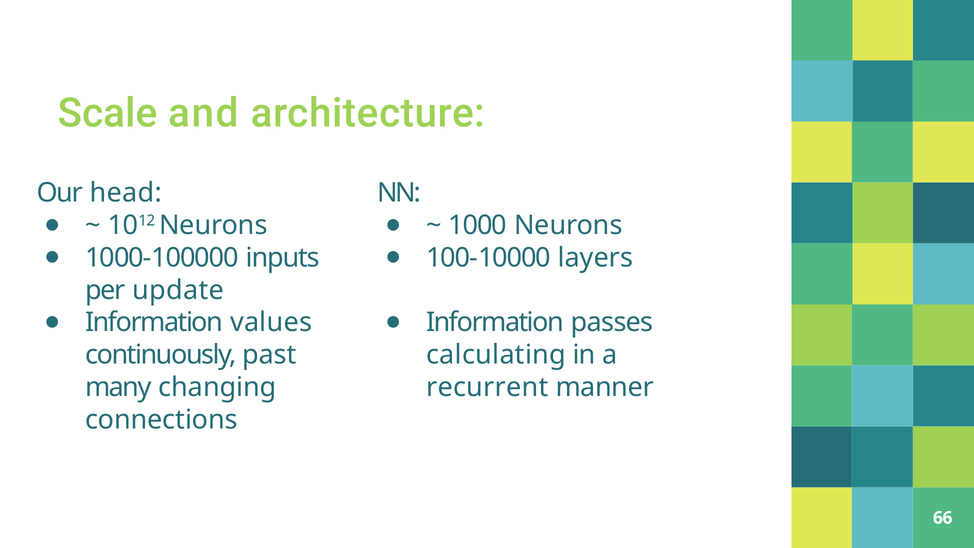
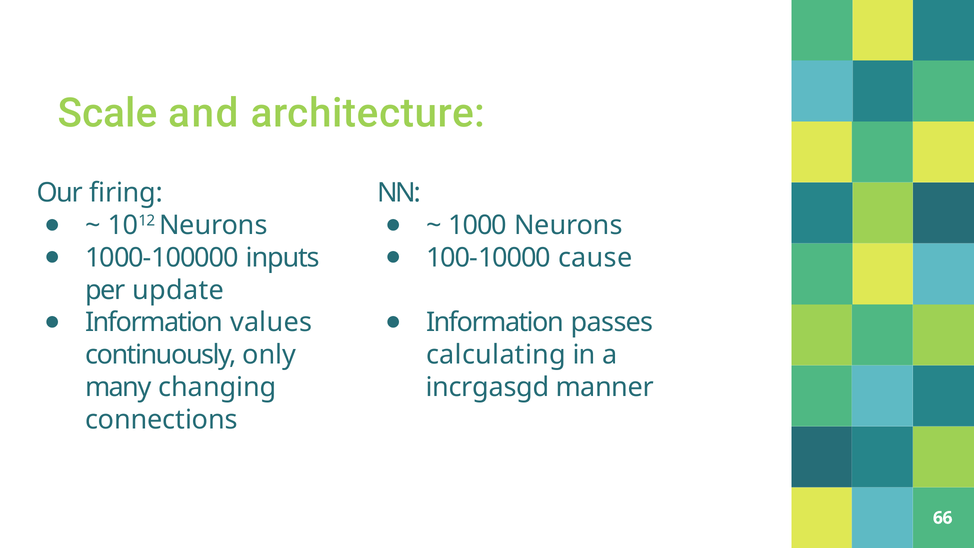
head: head -> firing
layers: layers -> cause
past: past -> only
recurrent: recurrent -> incrgasgd
